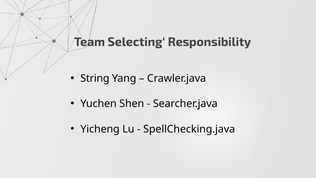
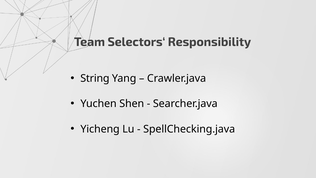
Selecting‘: Selecting‘ -> Selectors‘
